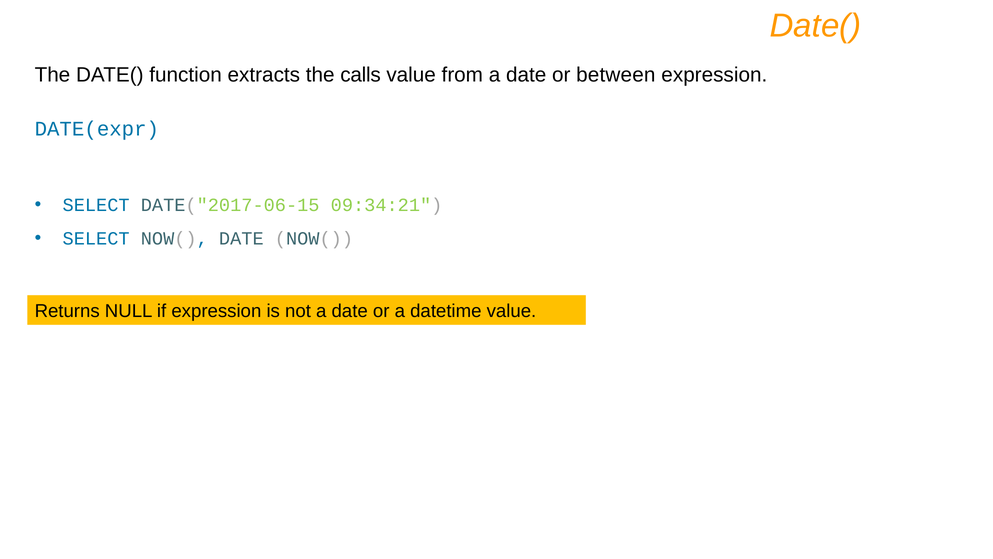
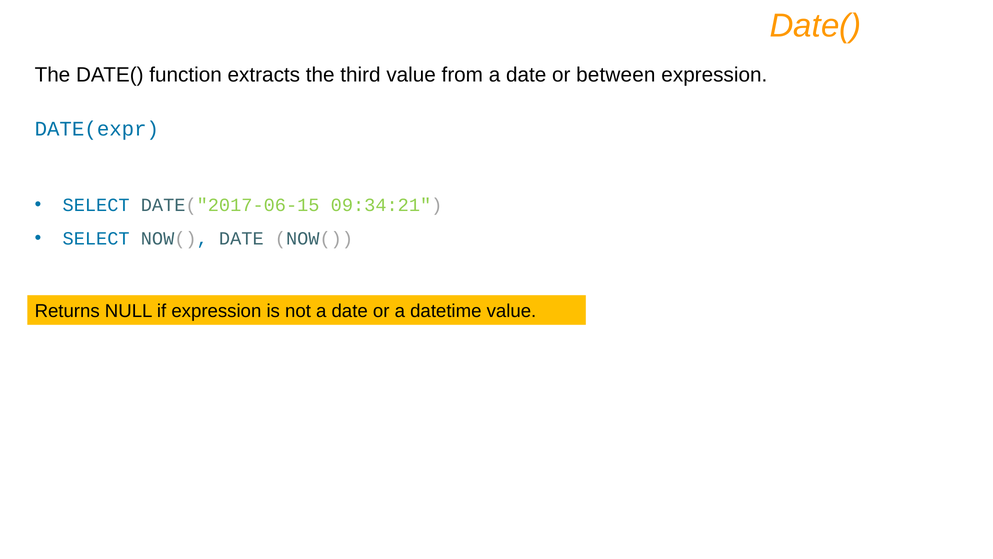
calls: calls -> third
